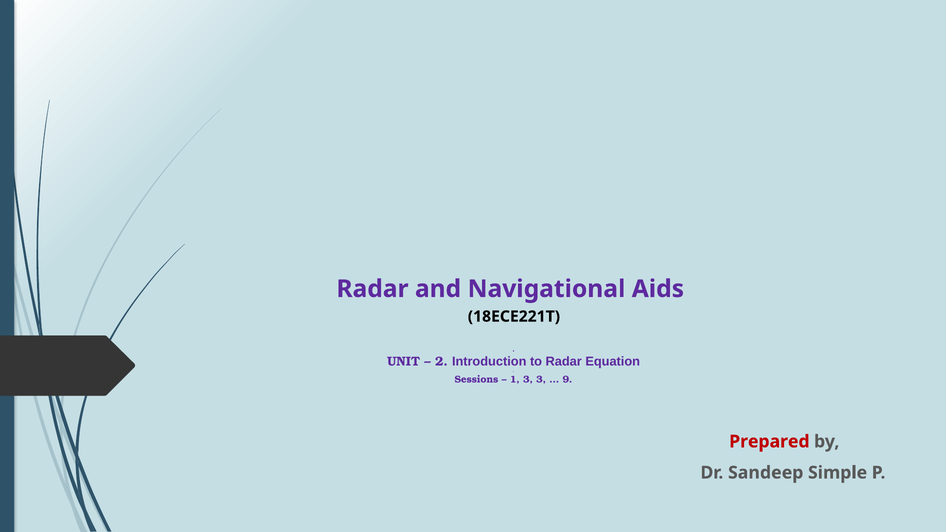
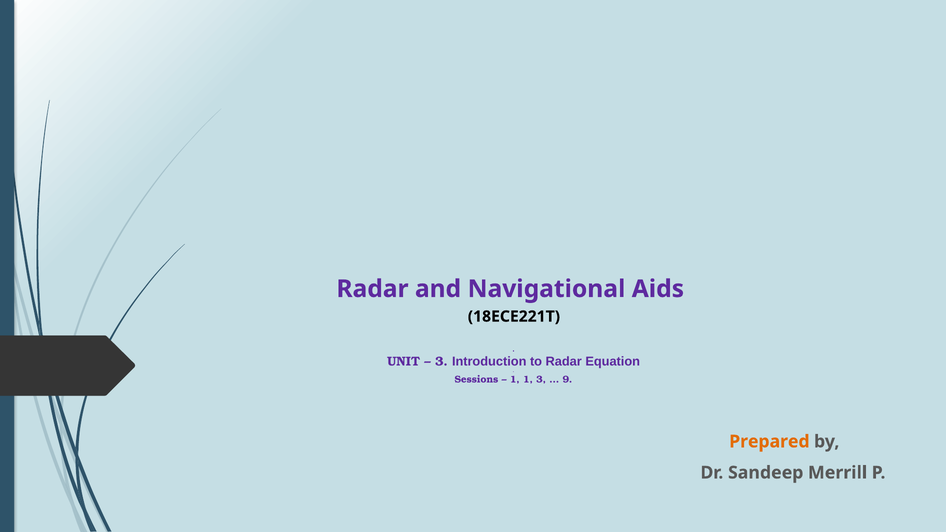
2 at (441, 361): 2 -> 3
1 3: 3 -> 1
Prepared colour: red -> orange
Simple: Simple -> Merrill
